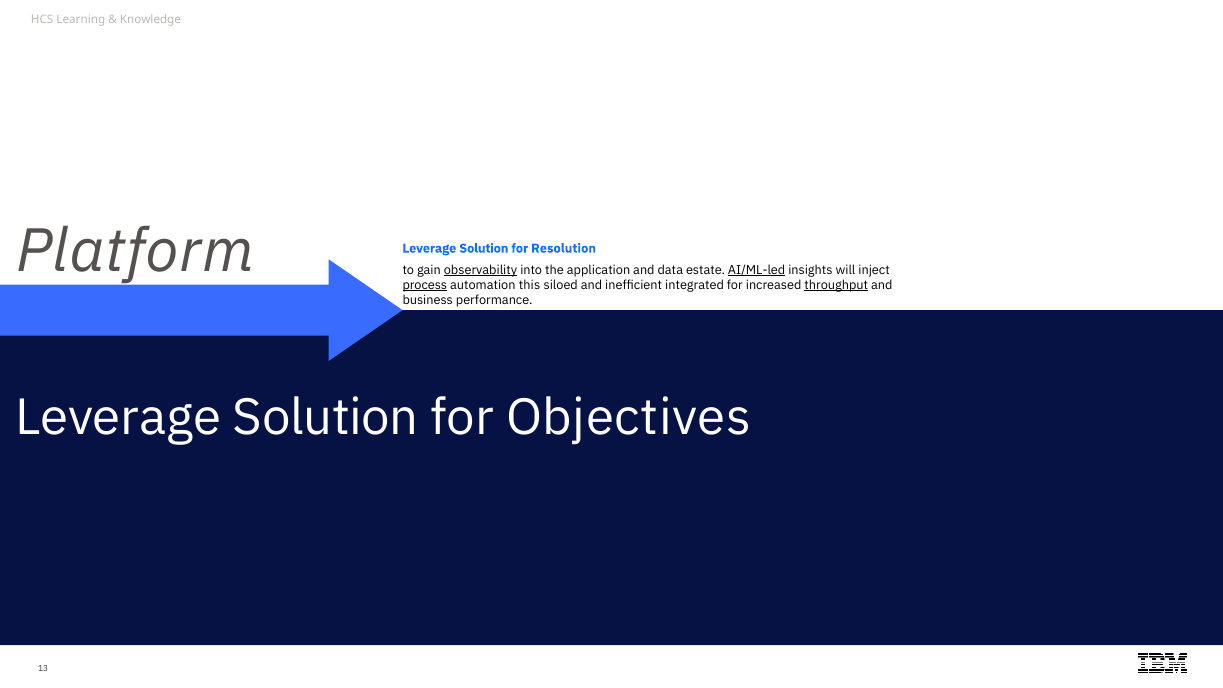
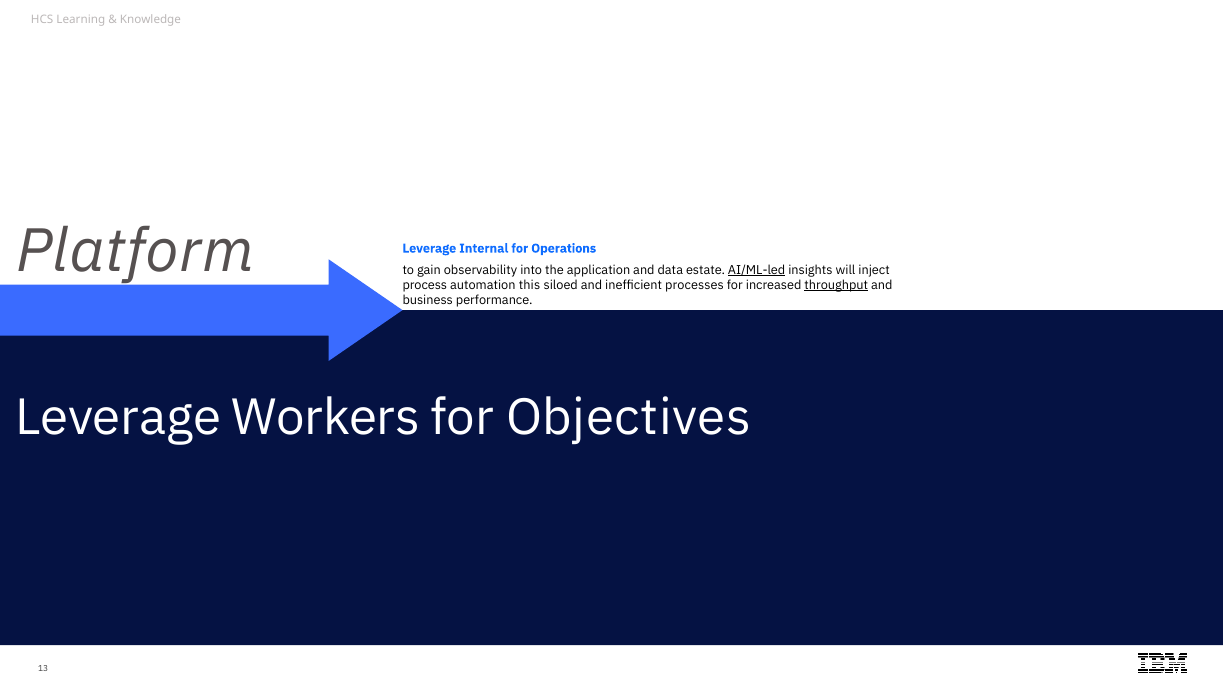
Solution at (484, 248): Solution -> Internal
Resolution: Resolution -> Operations
observability underline: present -> none
process underline: present -> none
integrated: integrated -> processes
Solution at (326, 418): Solution -> Workers
